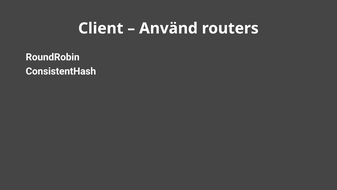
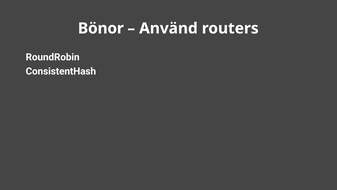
Client: Client -> Bönor
